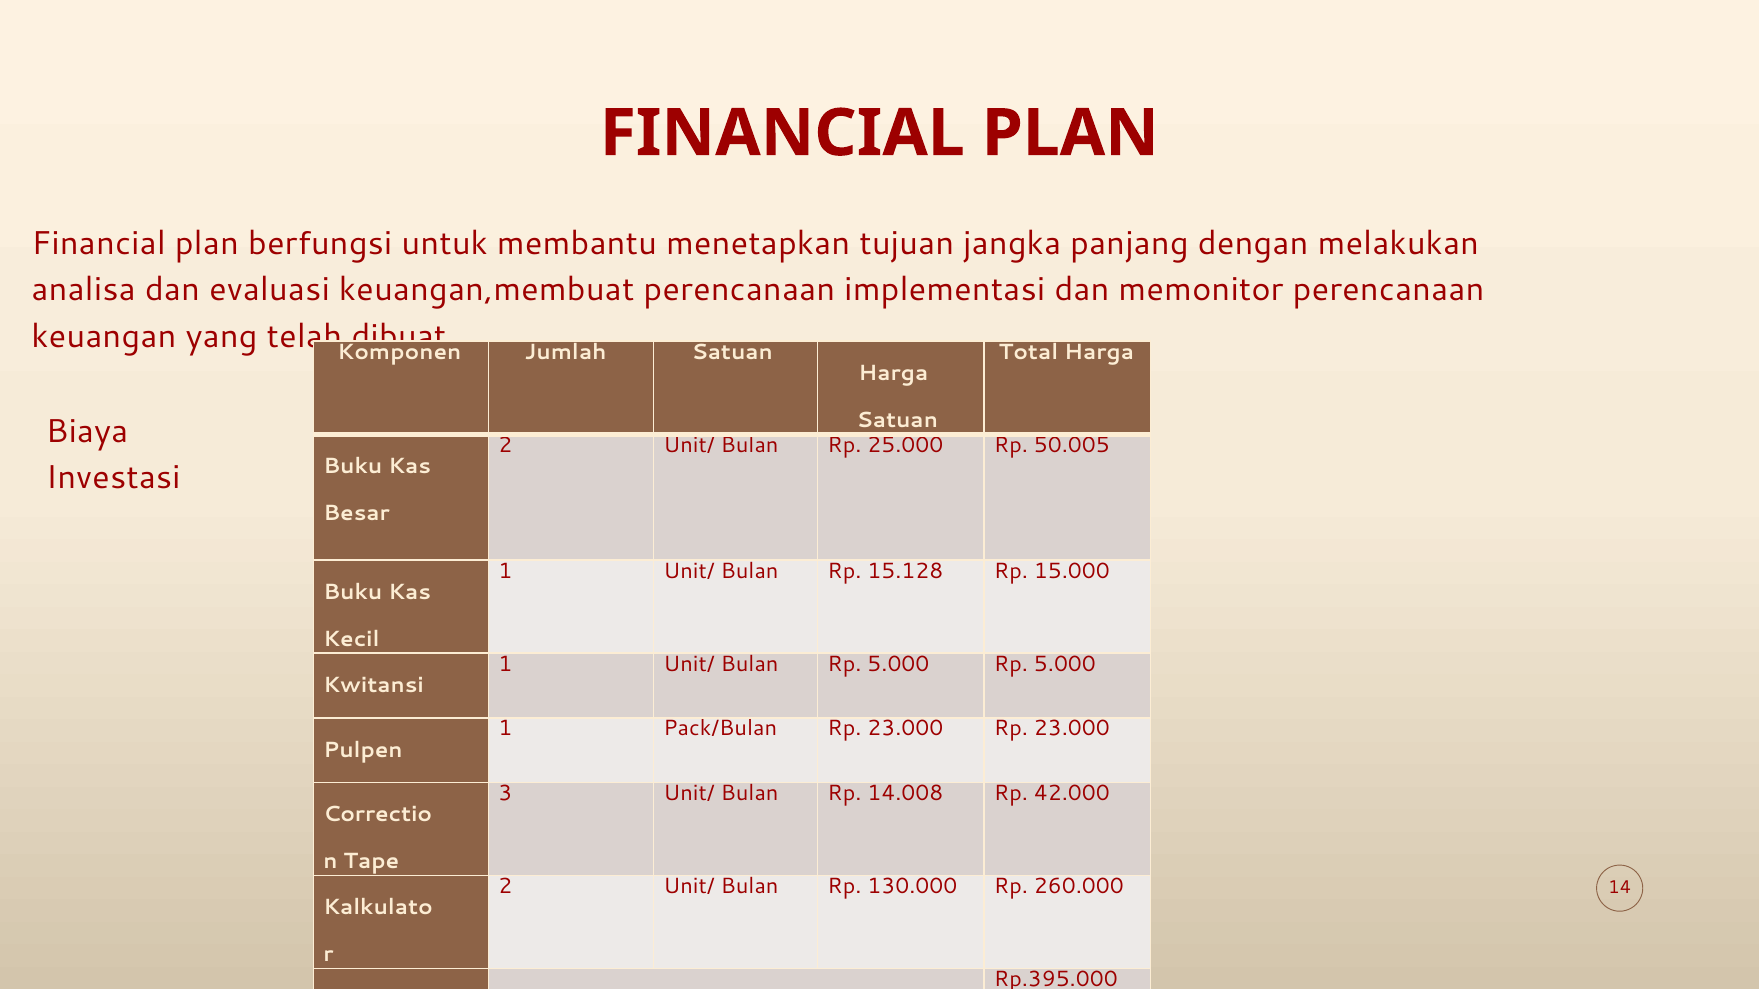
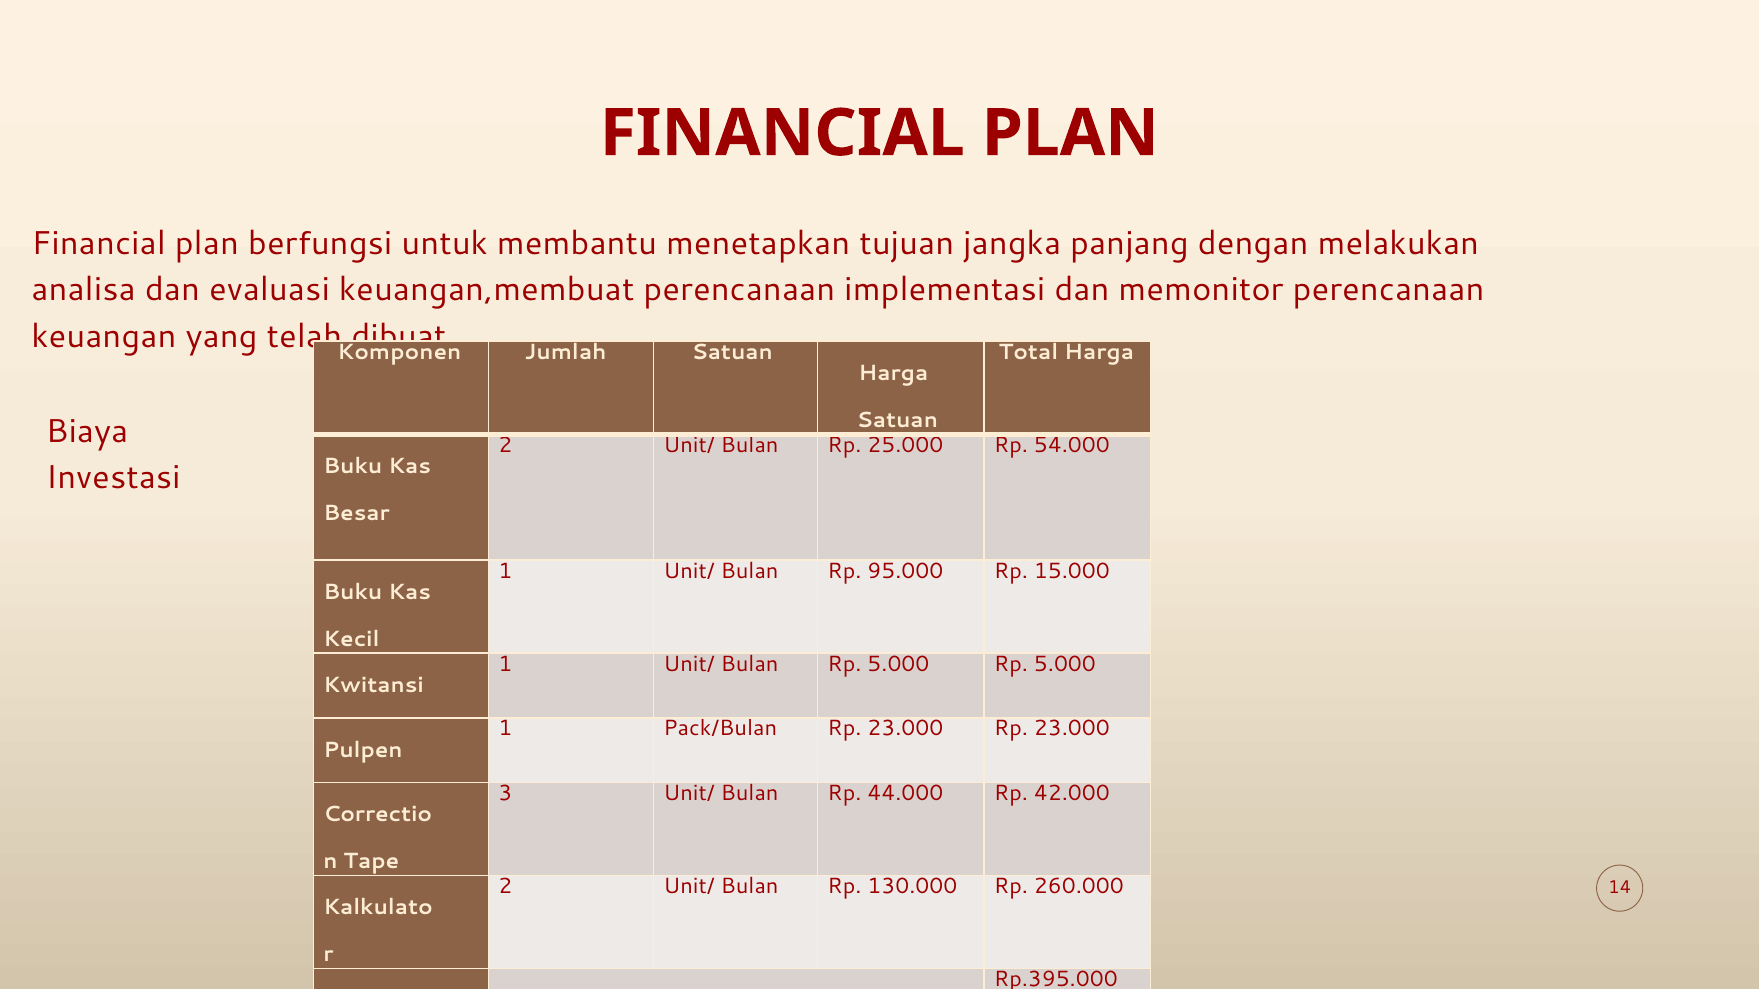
50.005: 50.005 -> 54.000
15.128: 15.128 -> 95.000
14.008: 14.008 -> 44.000
